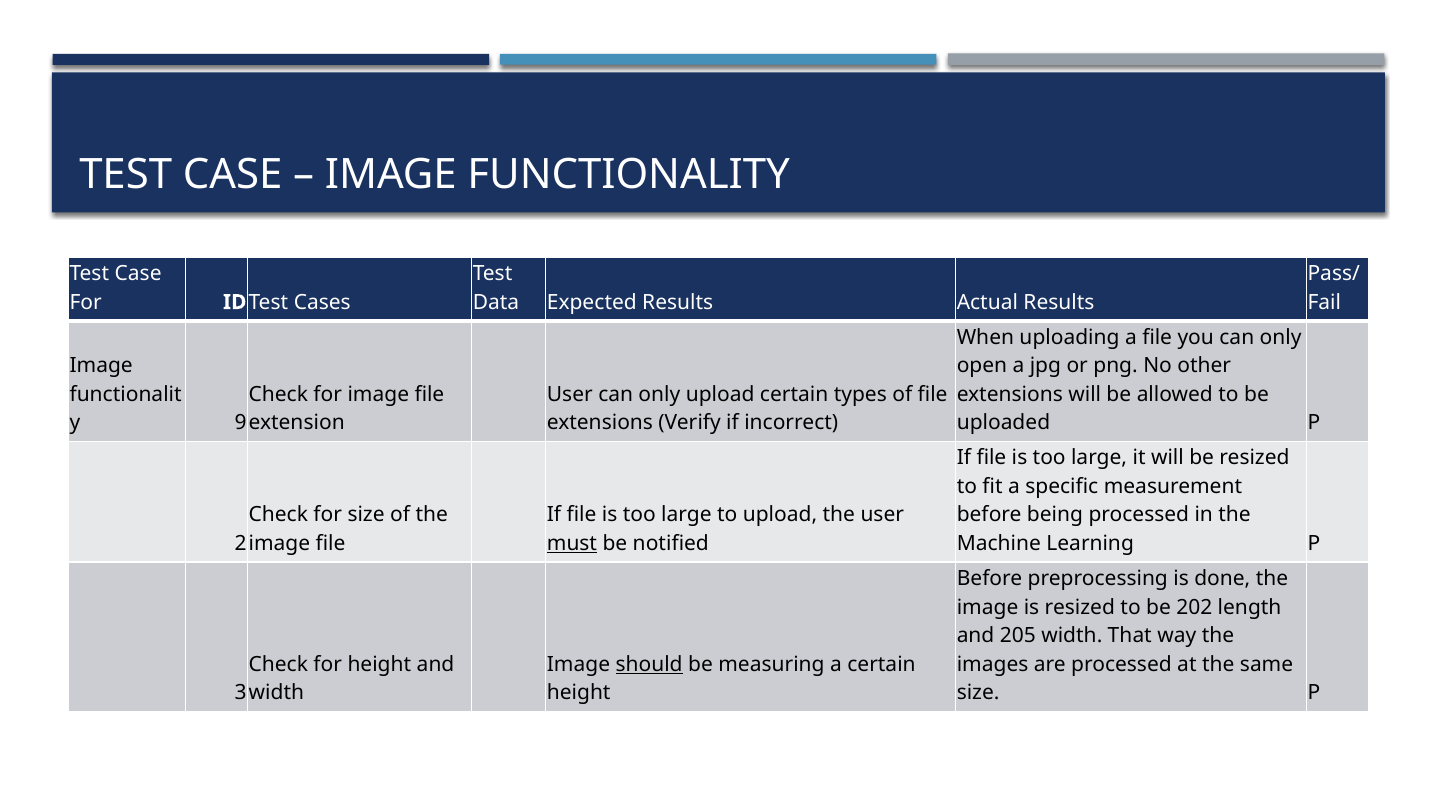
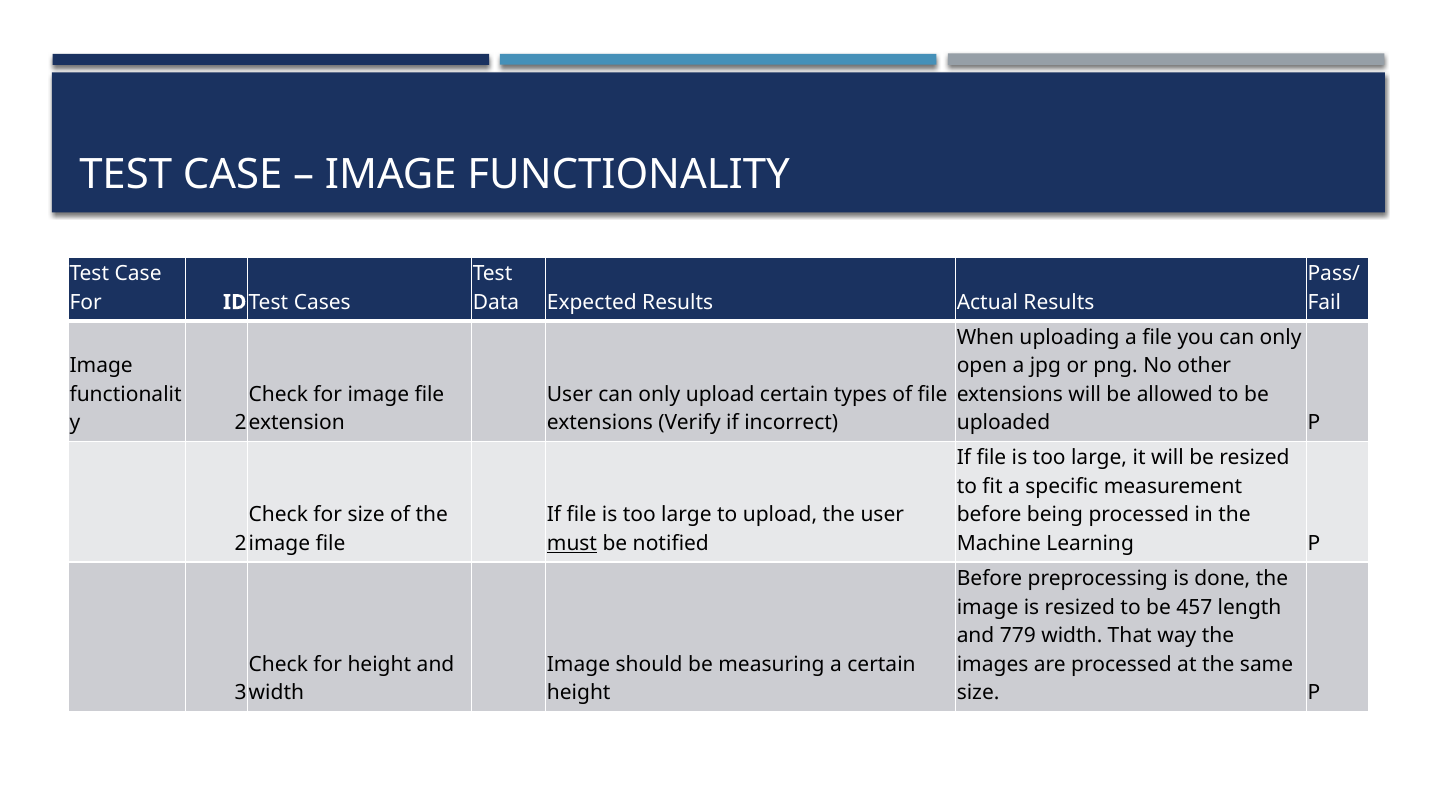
9 at (241, 423): 9 -> 2
202: 202 -> 457
205: 205 -> 779
should underline: present -> none
